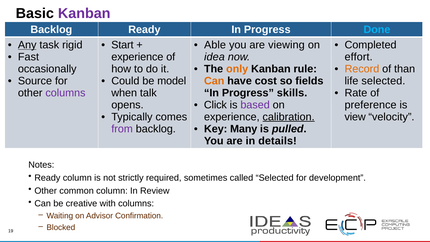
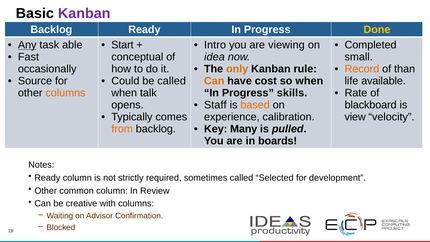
Done colour: light blue -> yellow
rigid: rigid -> able
Able: Able -> Intro
experience at (137, 57): experience -> conceptual
effort: effort -> small
be model: model -> called
so fields: fields -> when
life selected: selected -> available
columns at (65, 93) colour: purple -> orange
Click: Click -> Staff
based colour: purple -> orange
preference: preference -> blackboard
calibration underline: present -> none
from colour: purple -> orange
details: details -> boards
